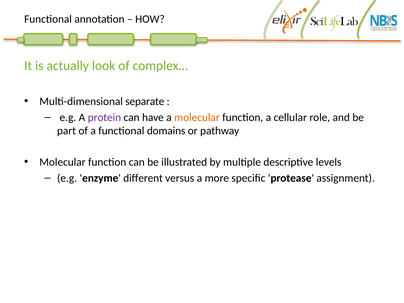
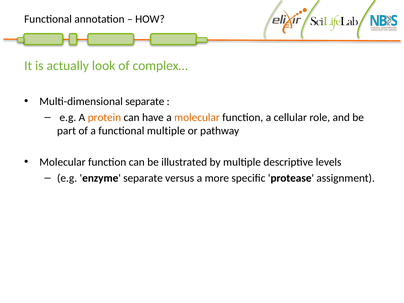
protein colour: purple -> orange
functional domains: domains -> multiple
enzyme different: different -> separate
